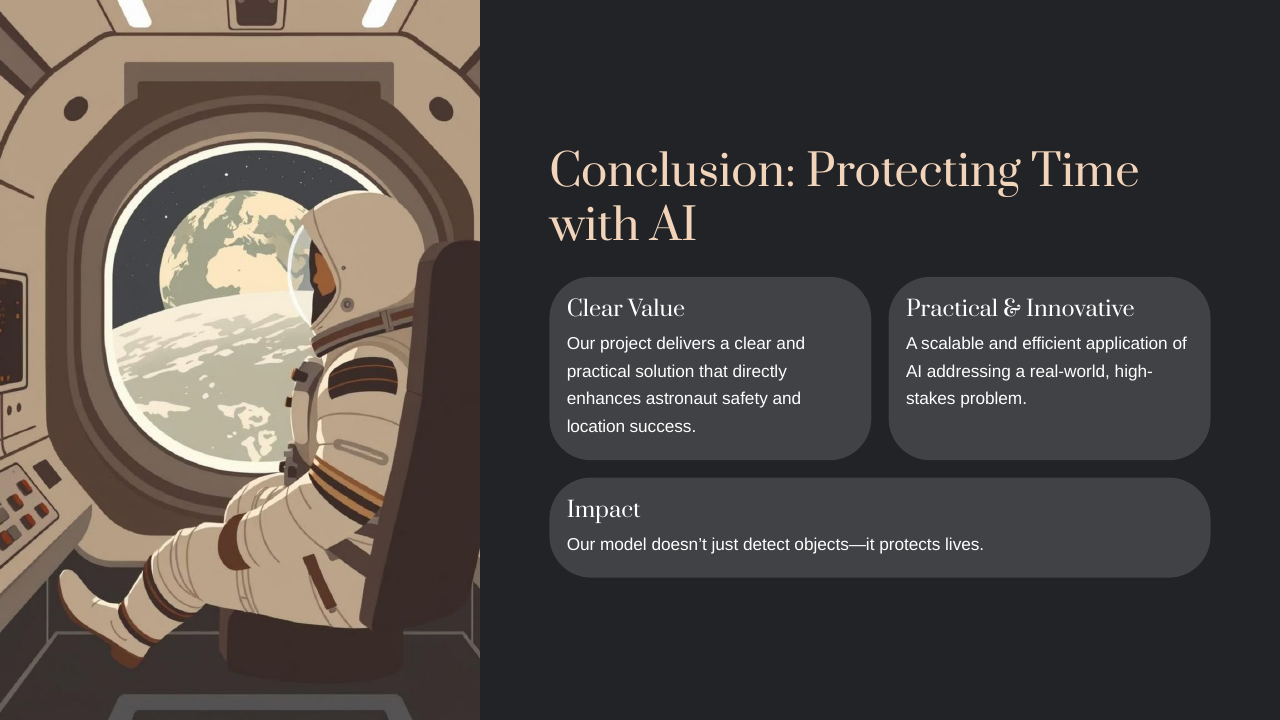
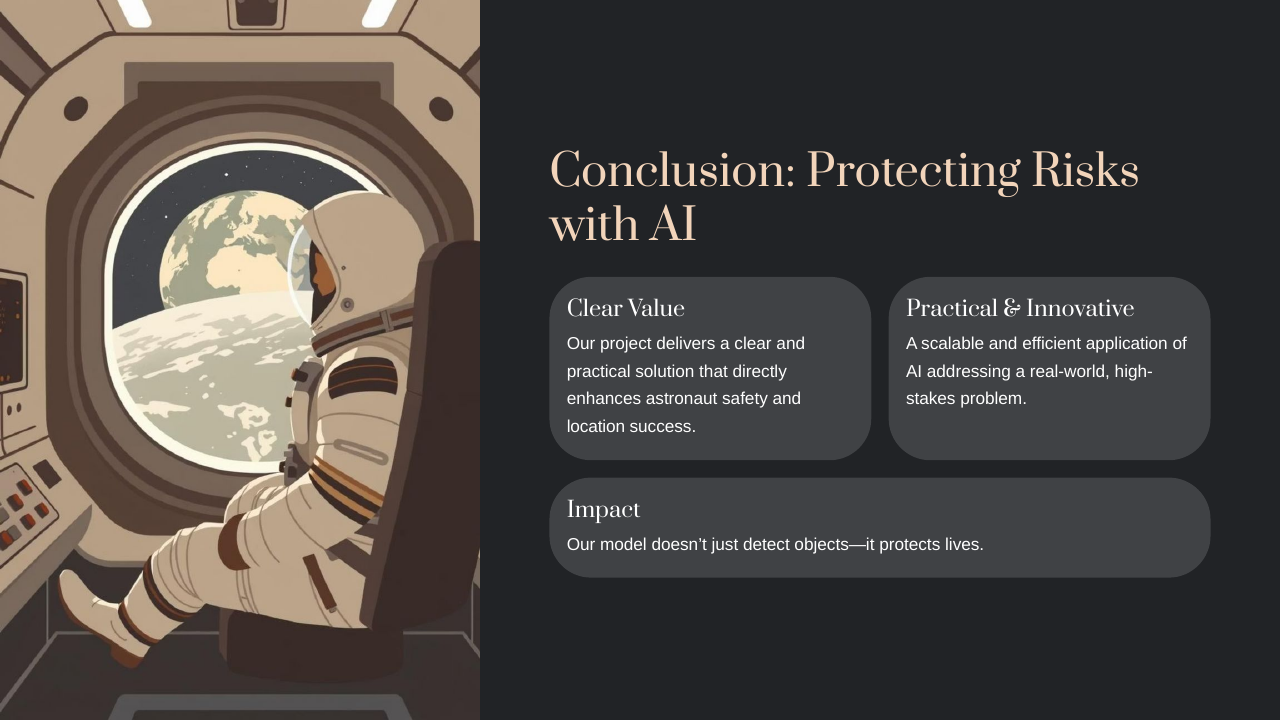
Time: Time -> Risks
